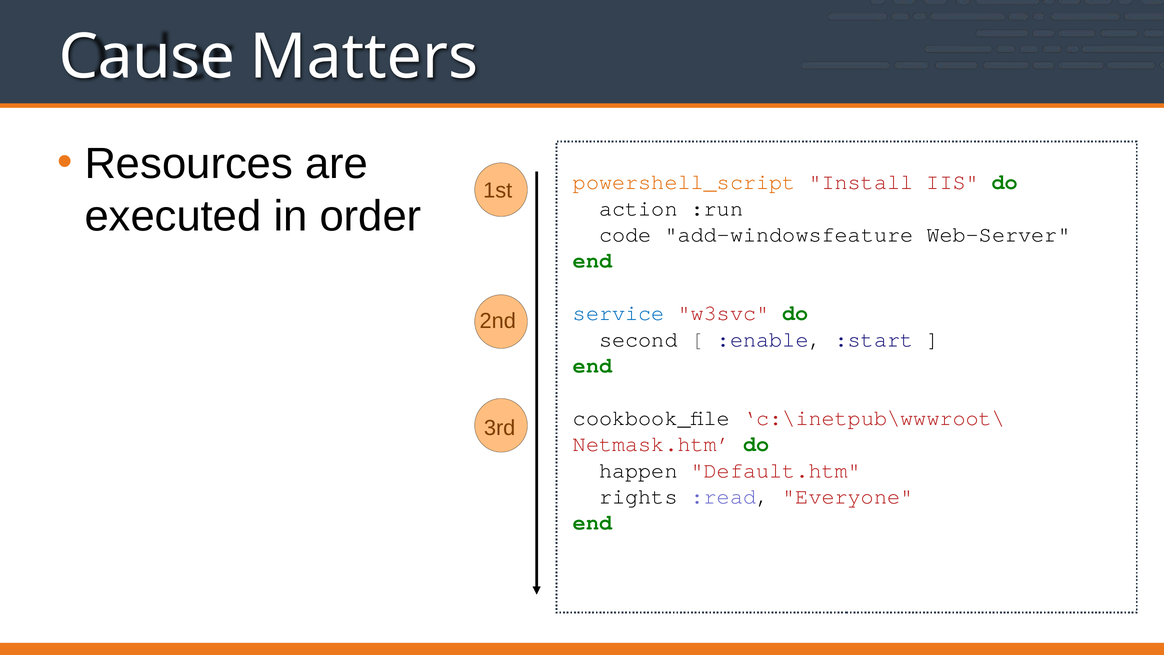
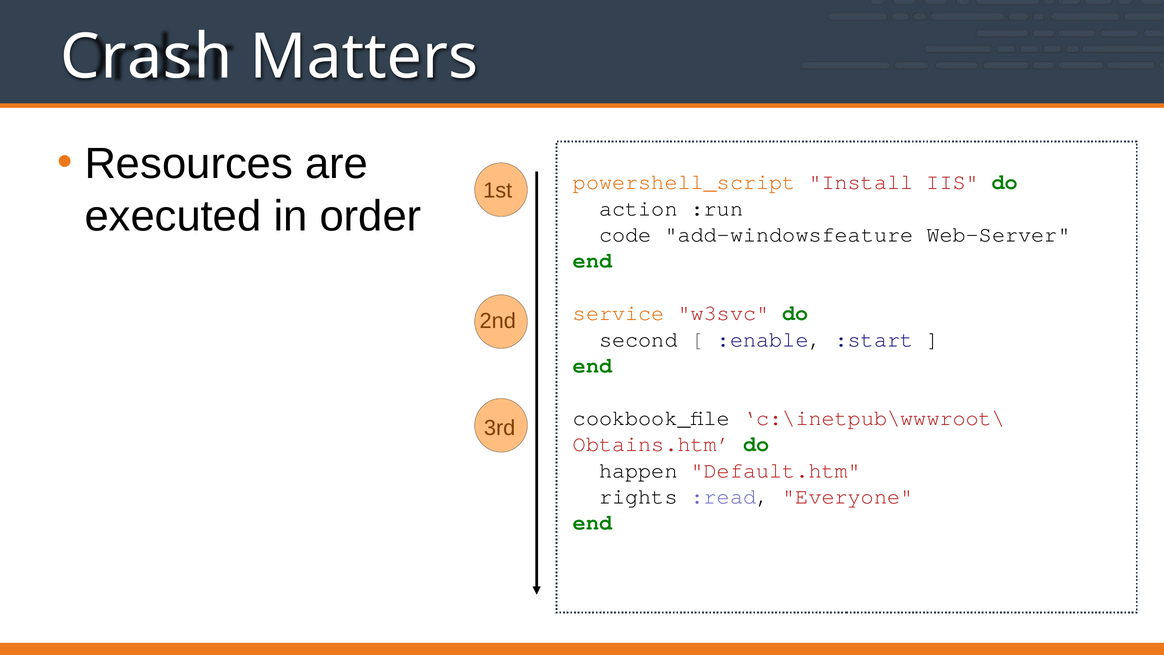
Cause: Cause -> Crash
service colour: blue -> orange
Netmask.htm: Netmask.htm -> Obtains.htm
